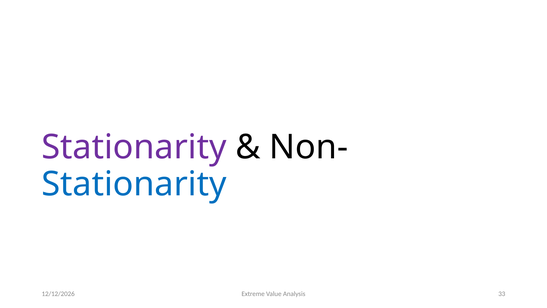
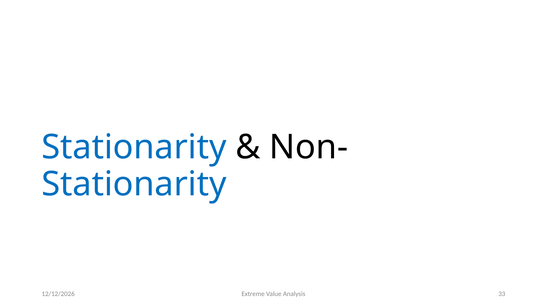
Stationarity at (134, 147) colour: purple -> blue
